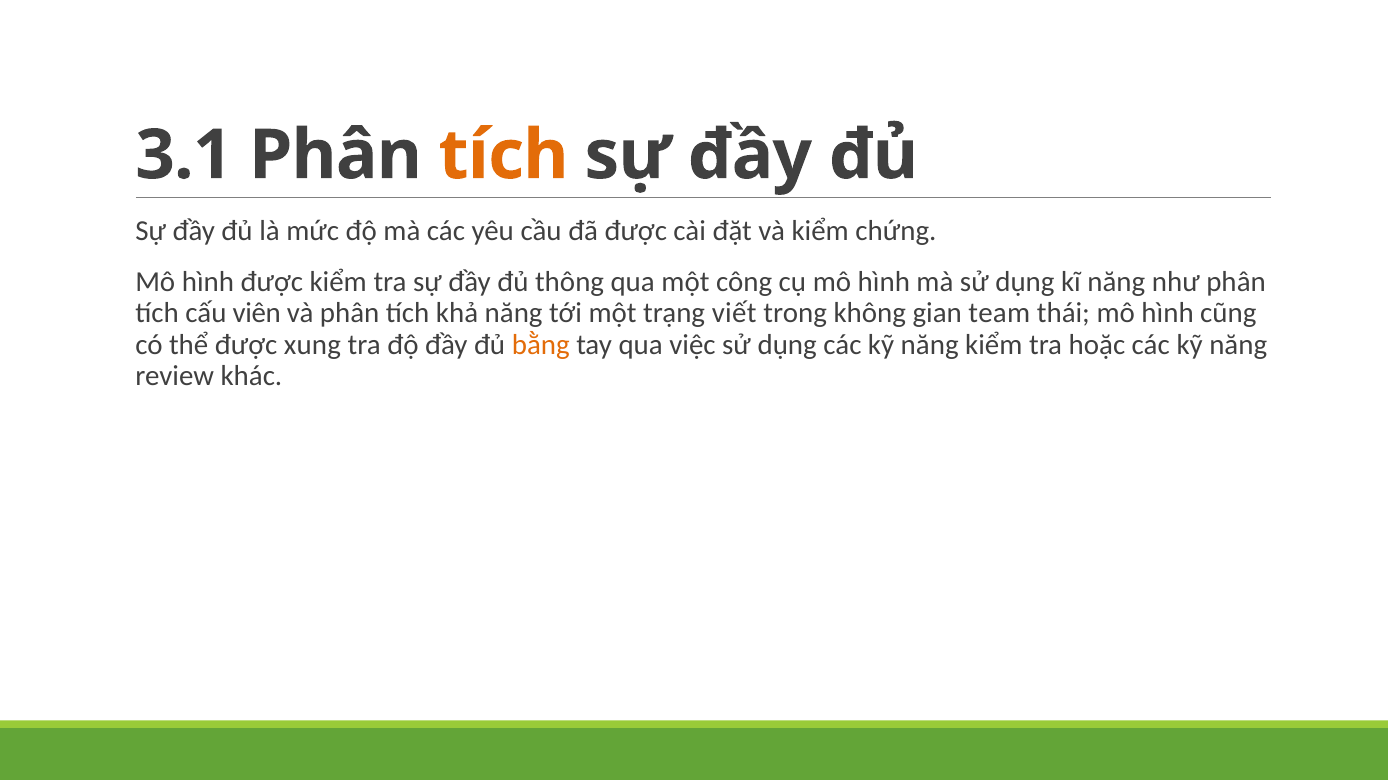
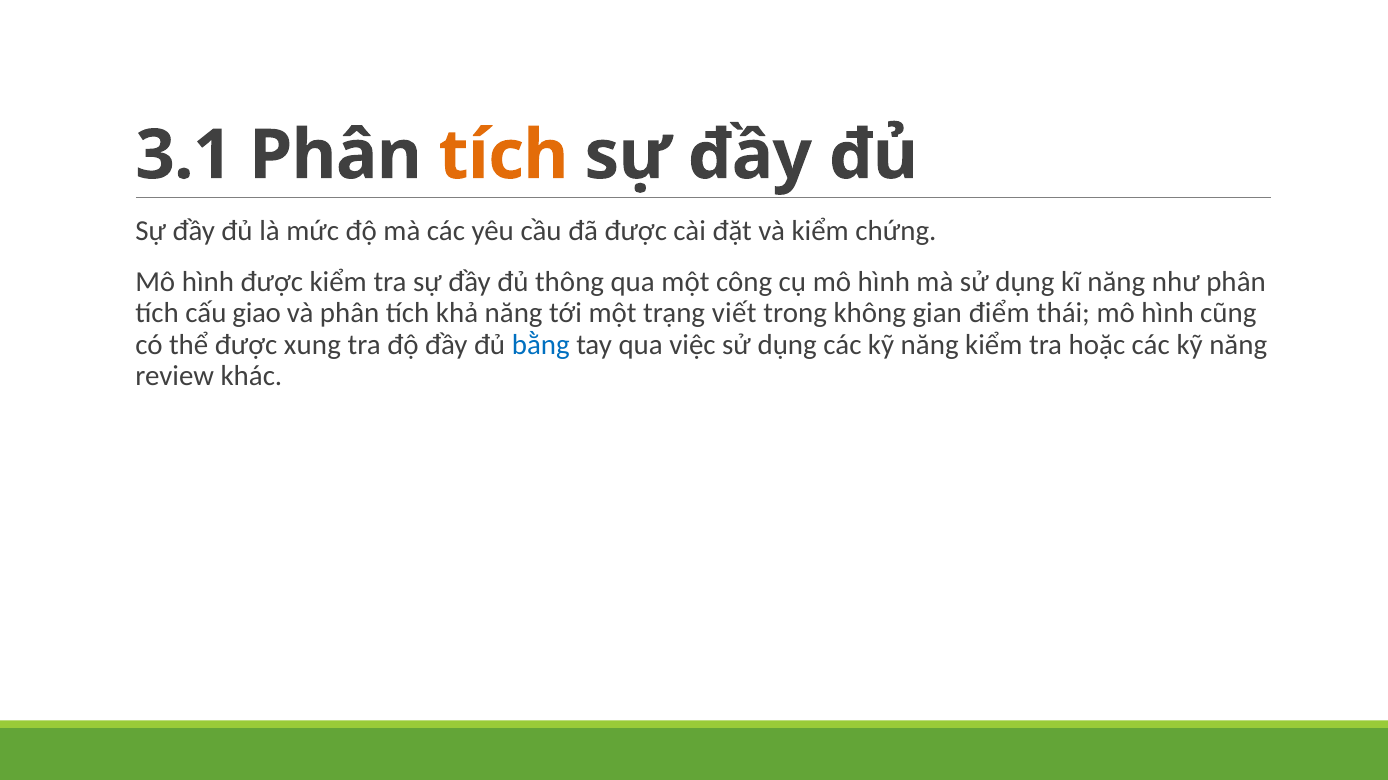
viên: viên -> giao
team: team -> điểm
bằng colour: orange -> blue
